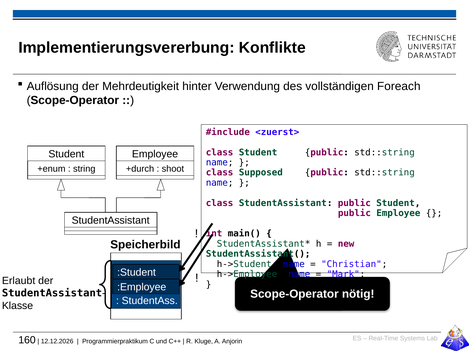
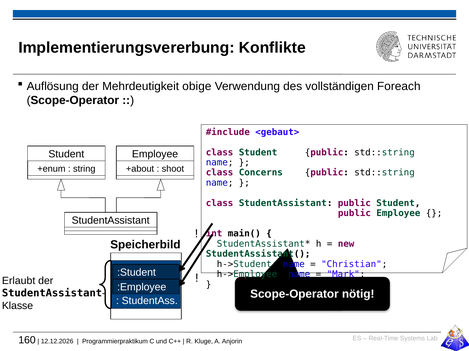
hinter: hinter -> obige
<zuerst>: <zuerst> -> <gebaut>
+durch: +durch -> +about
Supposed: Supposed -> Concerns
